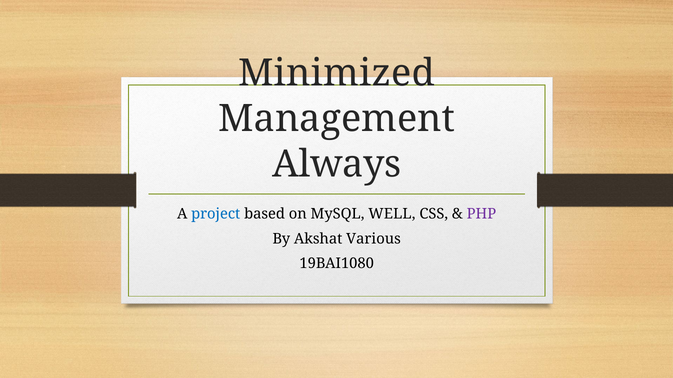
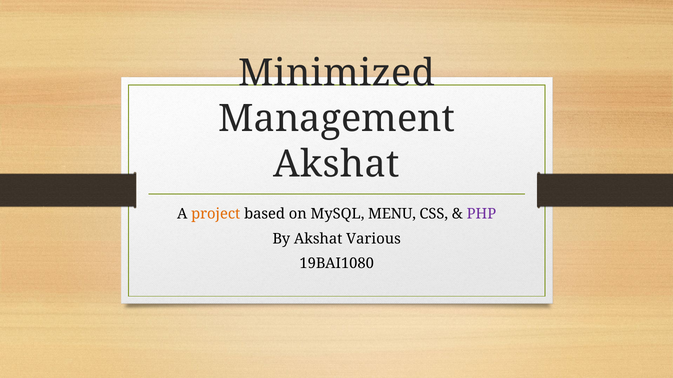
Always at (337, 164): Always -> Akshat
project colour: blue -> orange
WELL: WELL -> MENU
